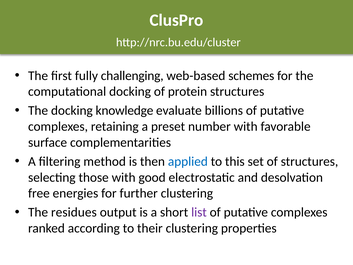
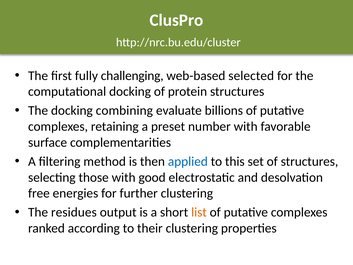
schemes: schemes -> selected
knowledge: knowledge -> combining
list colour: purple -> orange
